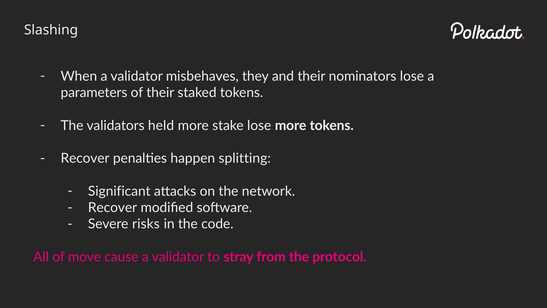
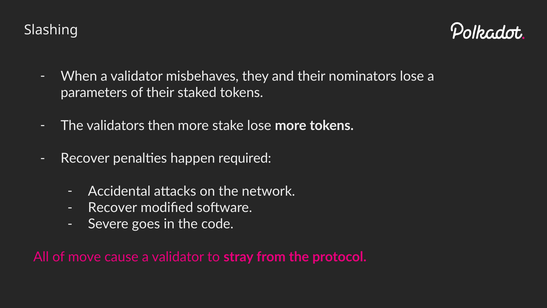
held: held -> then
splitting: splitting -> required
Significant: Significant -> Accidental
risks: risks -> goes
